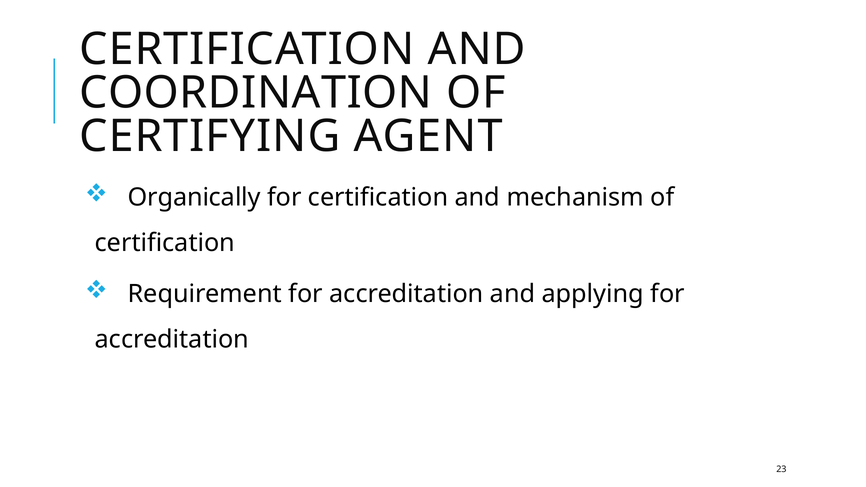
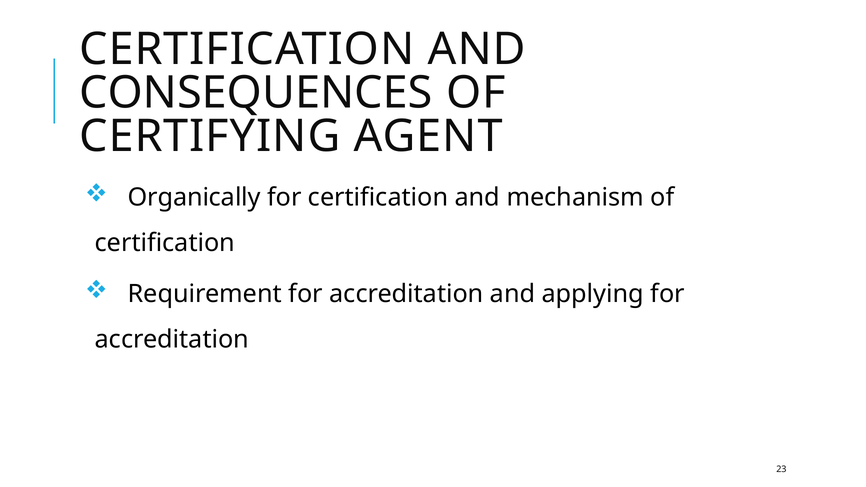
COORDINATION: COORDINATION -> CONSEQUENCES
